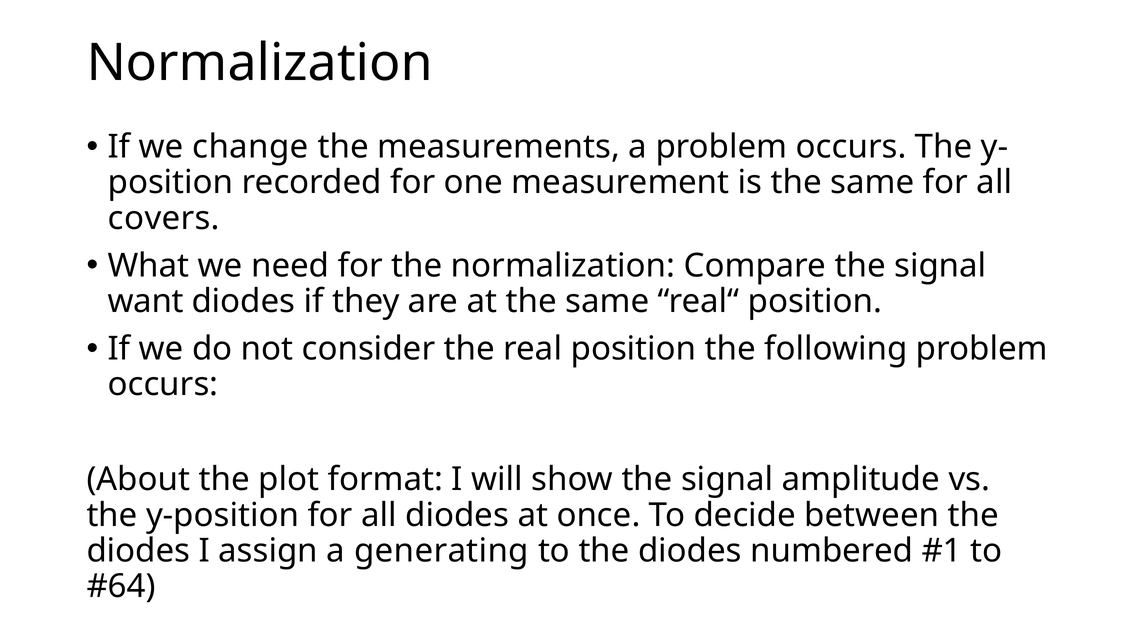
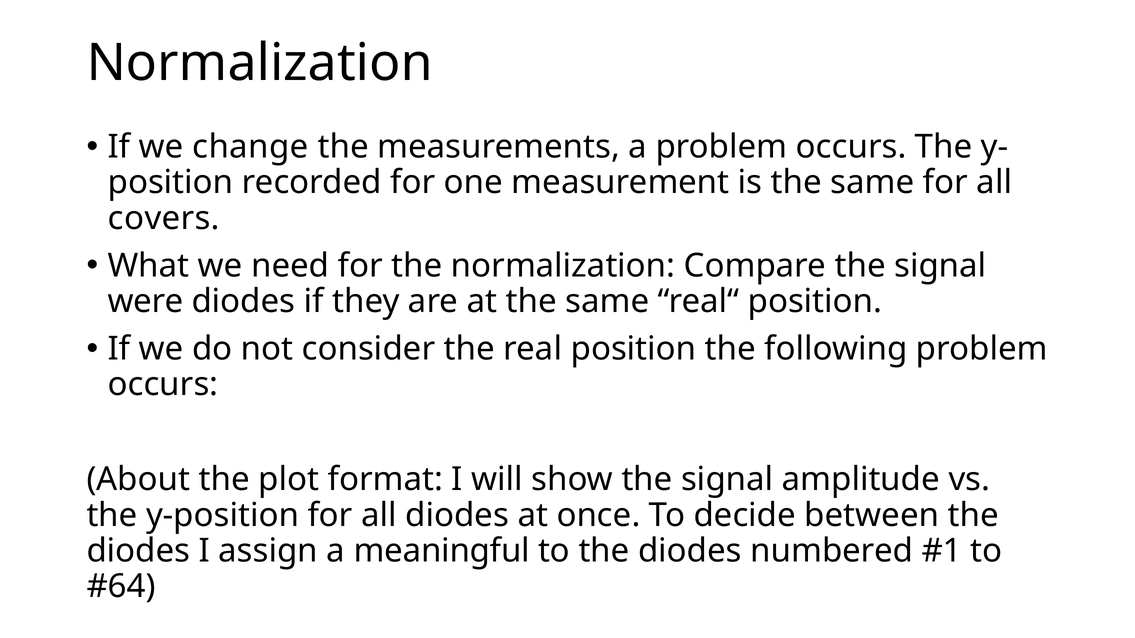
want: want -> were
generating: generating -> meaningful
